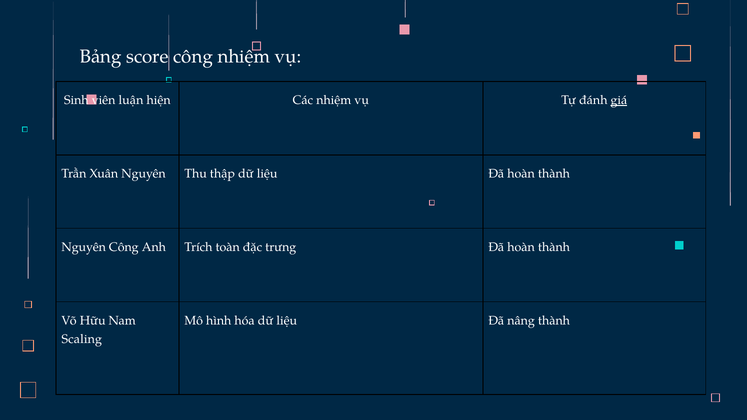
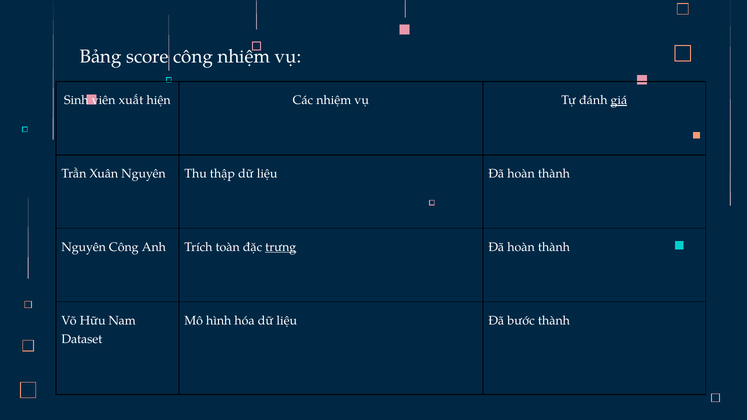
luận: luận -> xuất
trưng underline: none -> present
nâng: nâng -> bước
Scaling: Scaling -> Dataset
